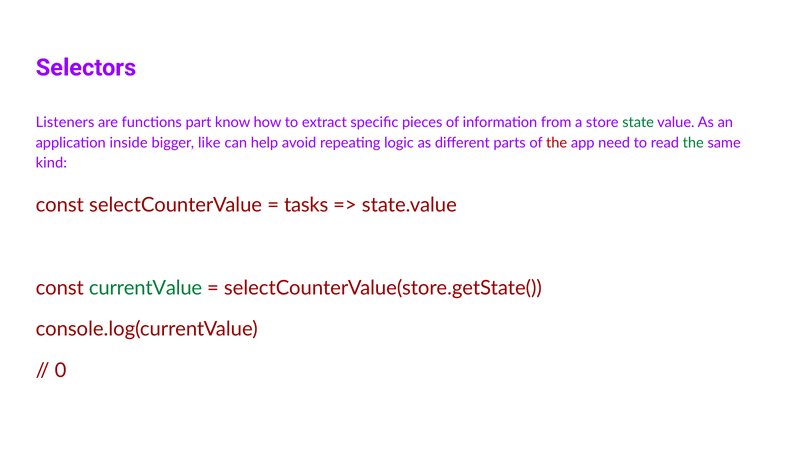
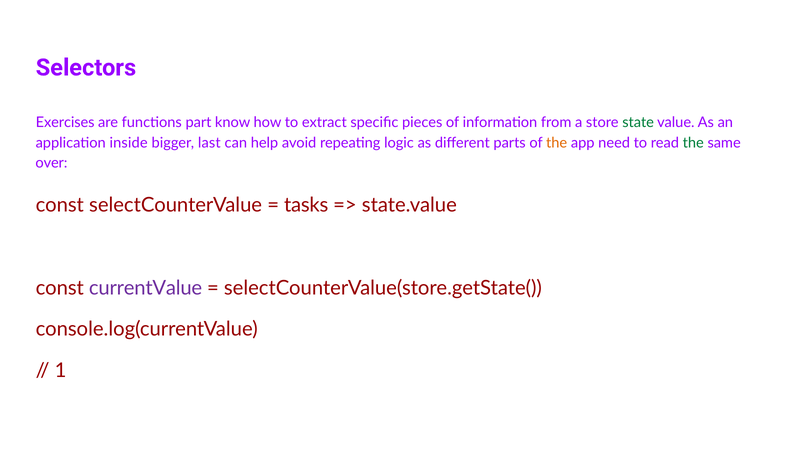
Listeners: Listeners -> Exercises
like: like -> last
the at (557, 143) colour: red -> orange
kind: kind -> over
currentValue colour: green -> purple
0: 0 -> 1
